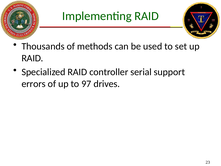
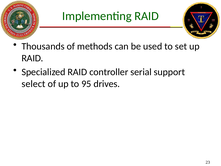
errors: errors -> select
97: 97 -> 95
